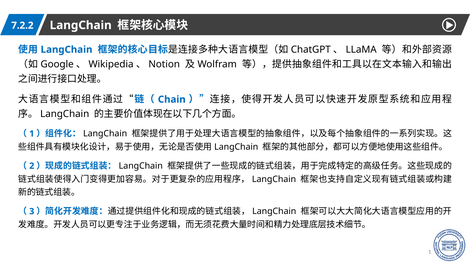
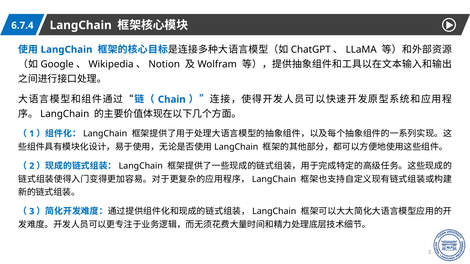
7.2.2: 7.2.2 -> 6.7.4
